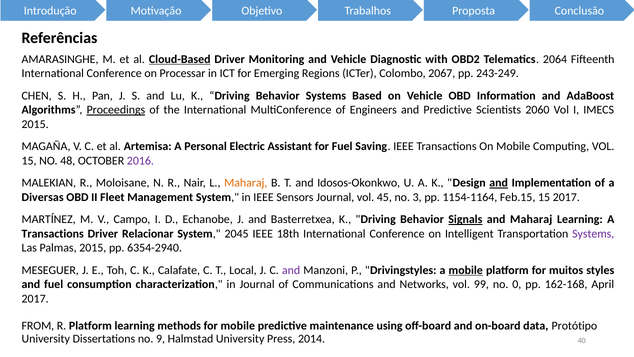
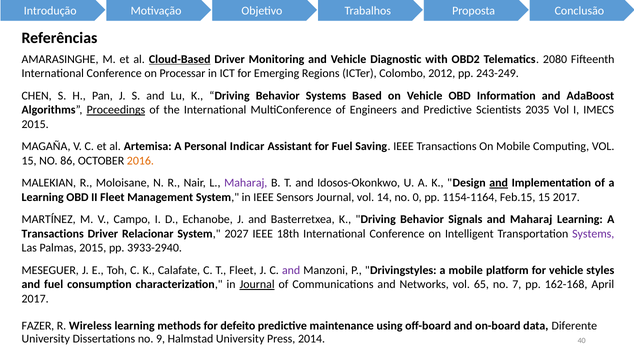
2064: 2064 -> 2080
2067: 2067 -> 2012
2060: 2060 -> 2035
Electric: Electric -> Indicar
48: 48 -> 86
2016 colour: purple -> orange
Maharaj at (246, 183) colour: orange -> purple
Diversas at (43, 197): Diversas -> Learning
45: 45 -> 14
3: 3 -> 0
Signals underline: present -> none
2045: 2045 -> 2027
6354-2940: 6354-2940 -> 3933-2940
T Local: Local -> Fleet
mobile at (466, 270) underline: present -> none
for muitos: muitos -> vehicle
Journal at (257, 284) underline: none -> present
99: 99 -> 65
0: 0 -> 7
FROM: FROM -> FAZER
R Platform: Platform -> Wireless
for mobile: mobile -> defeito
Protótipo: Protótipo -> Diferente
